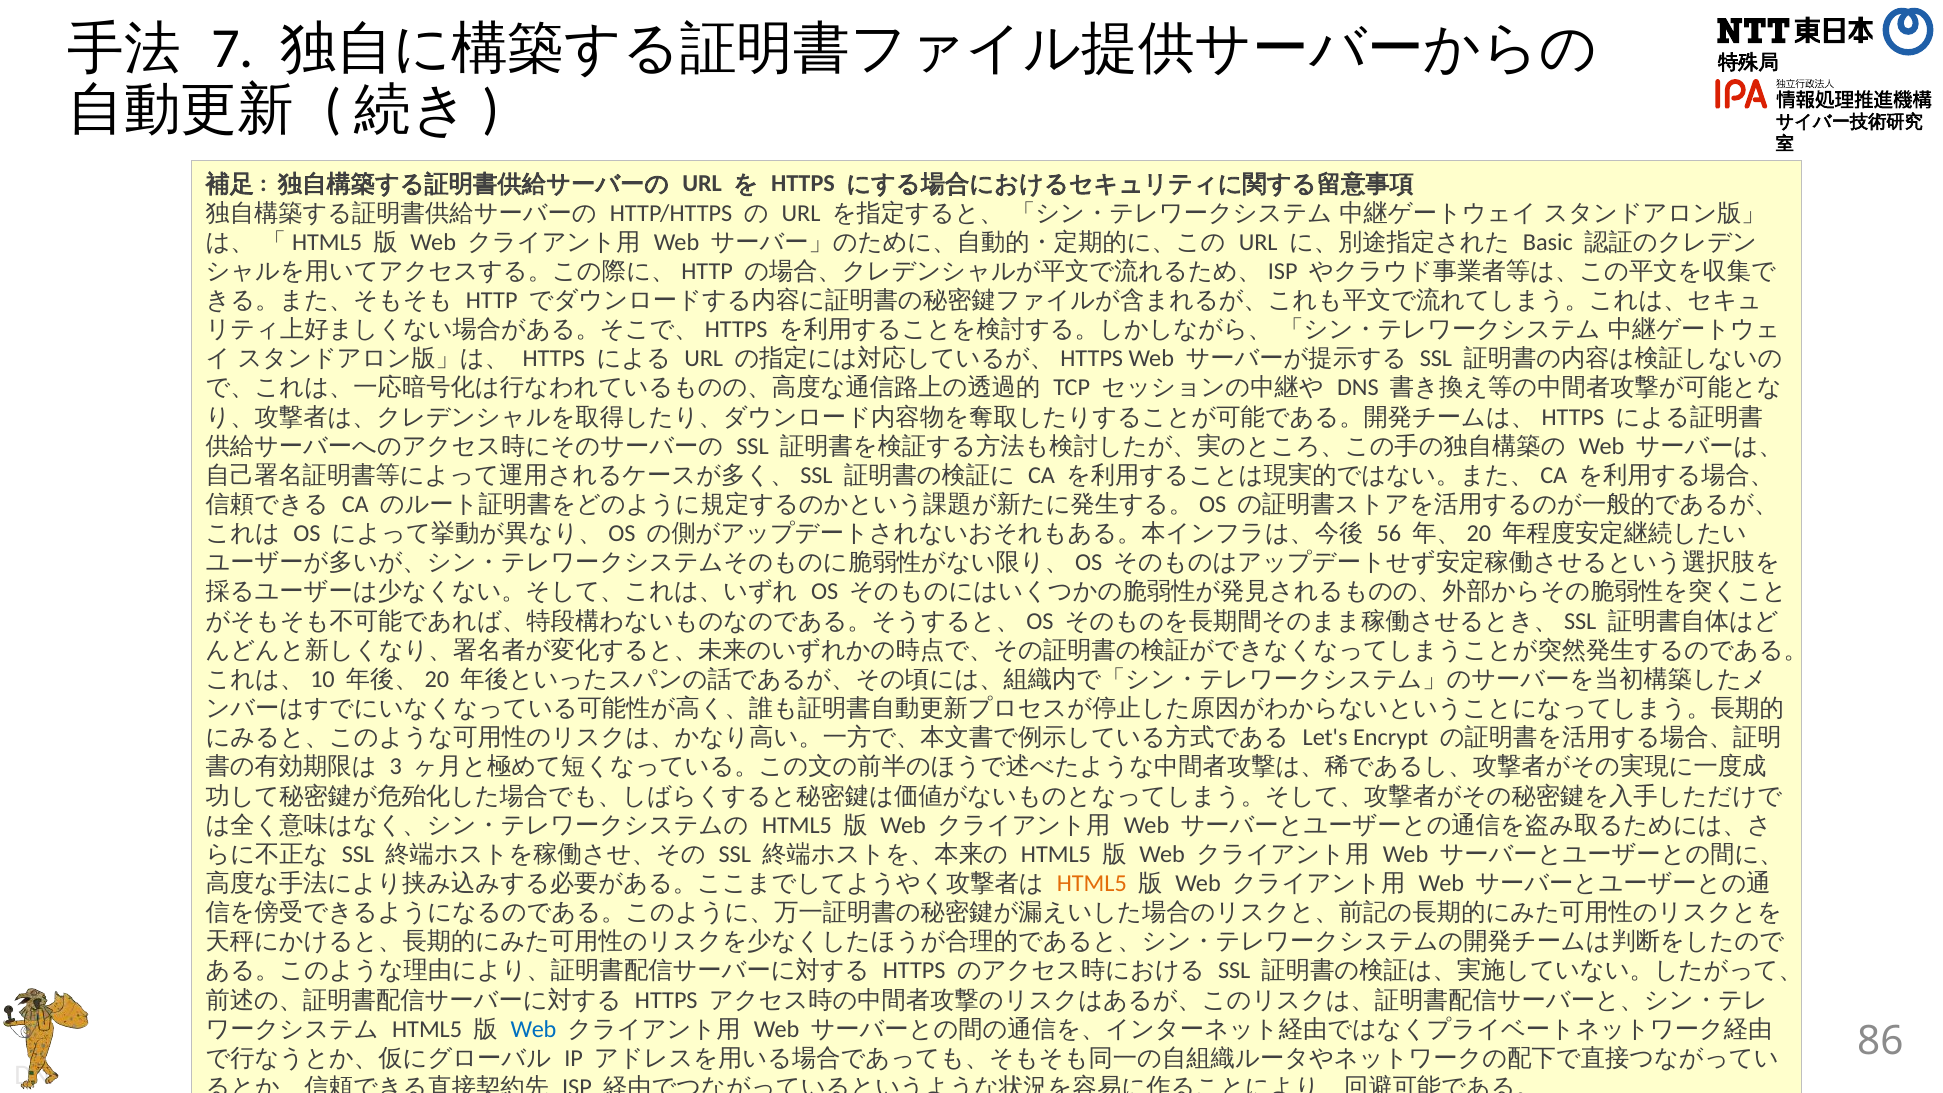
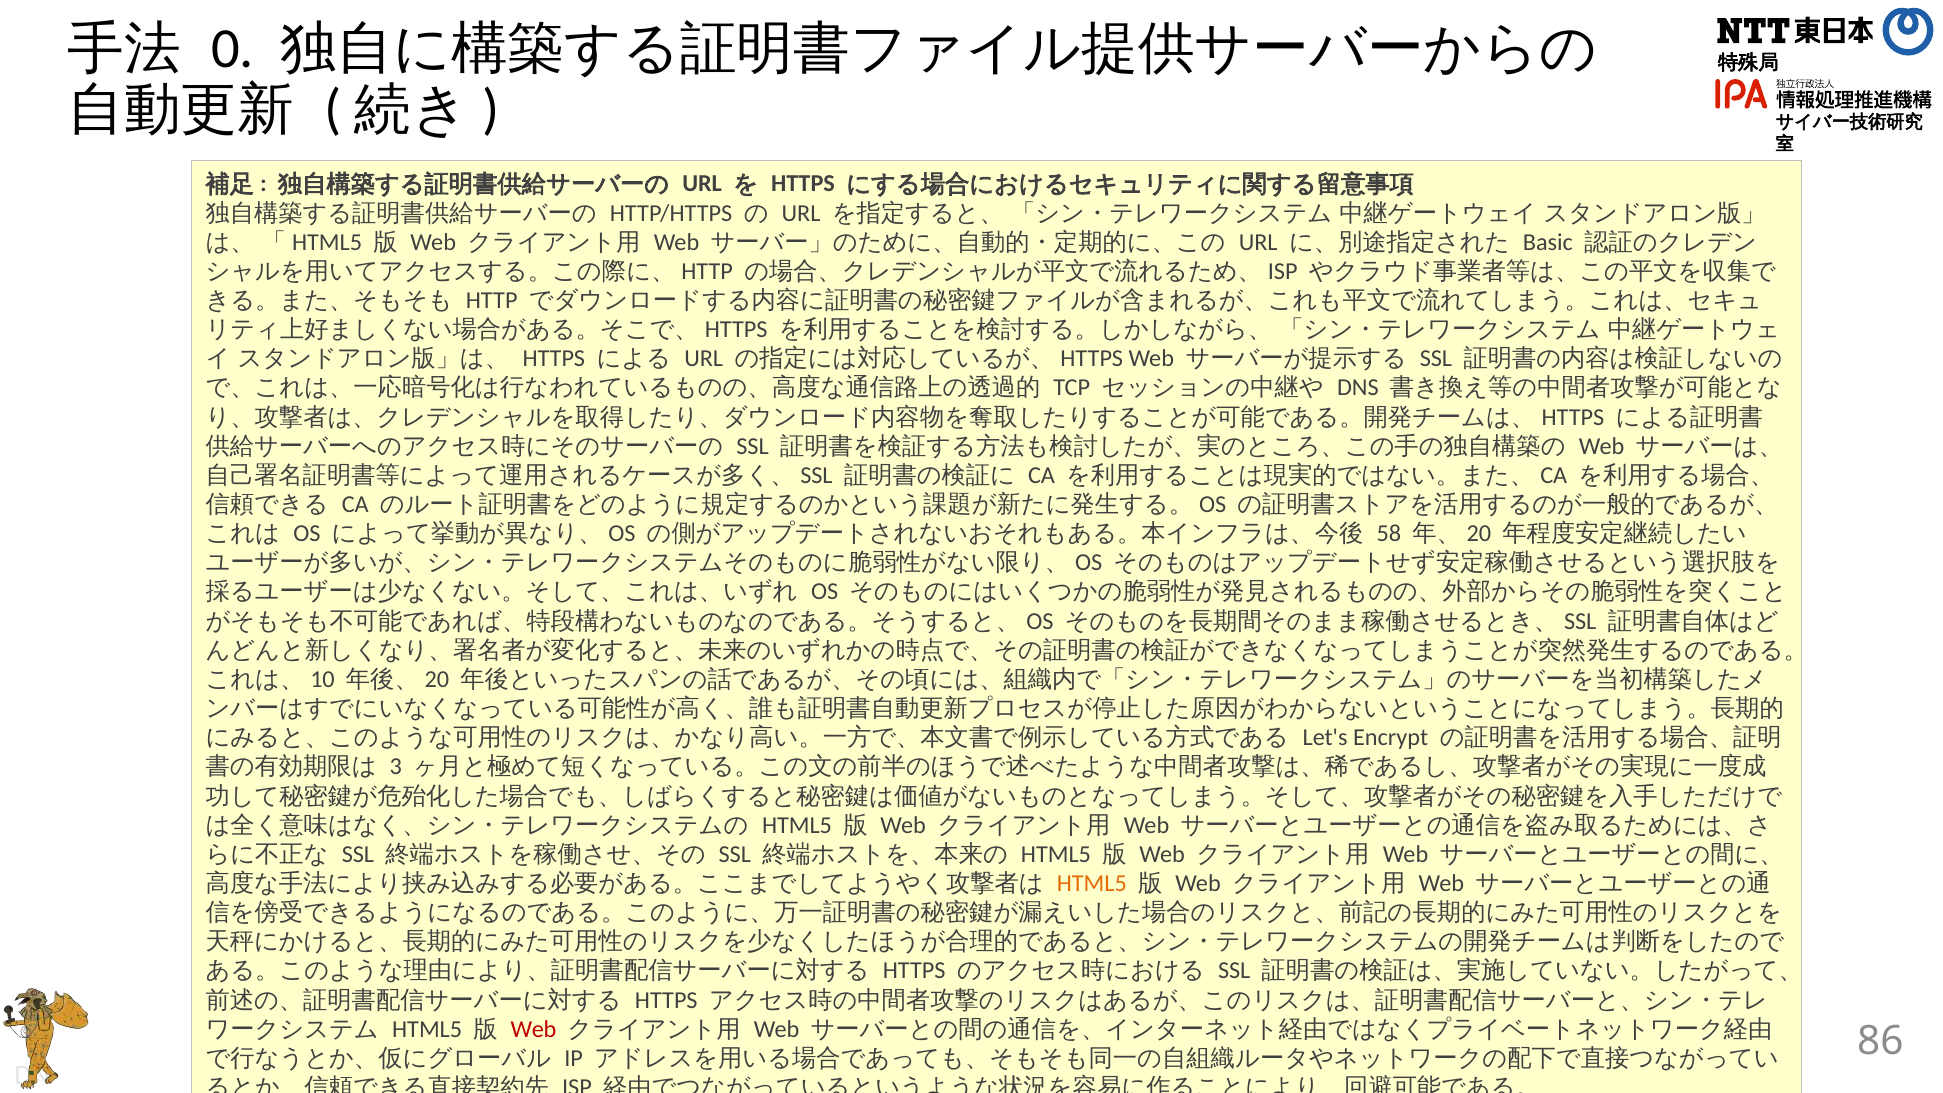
7: 7 -> 0
56: 56 -> 58
Web at (533, 1029) colour: blue -> red
